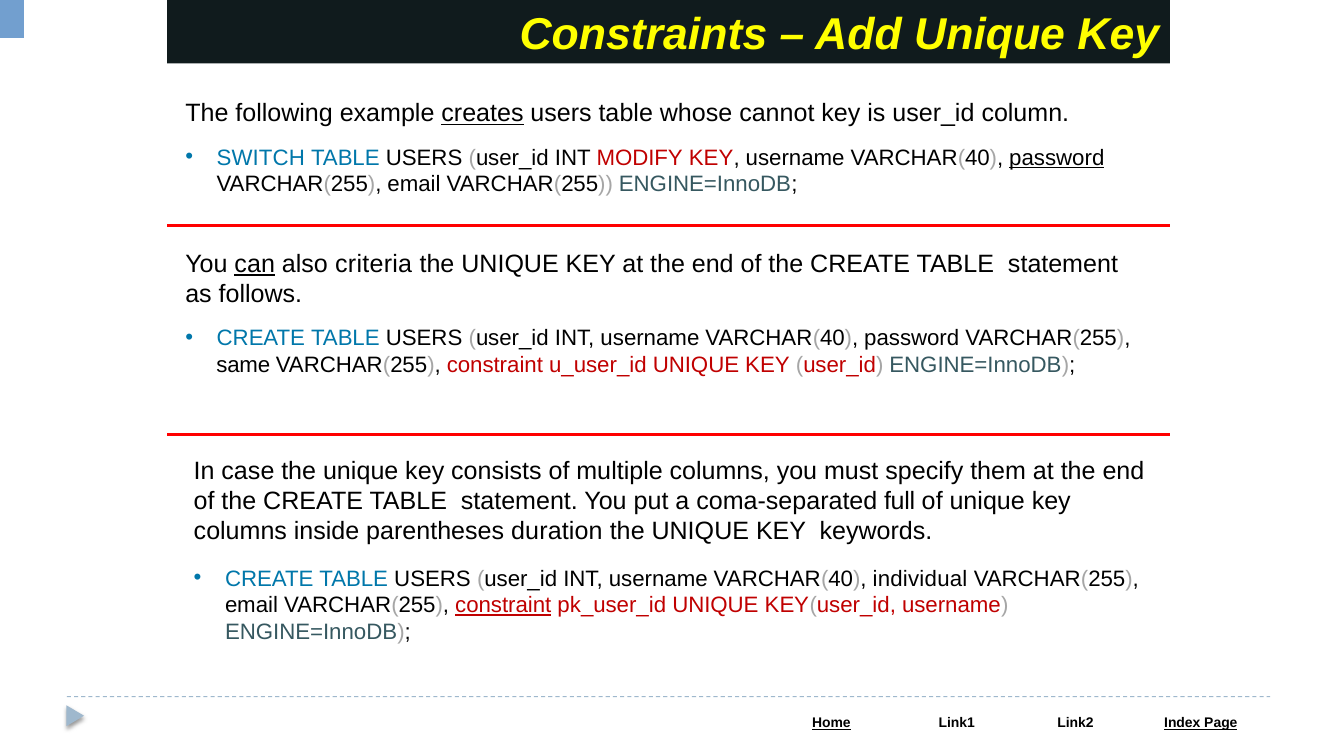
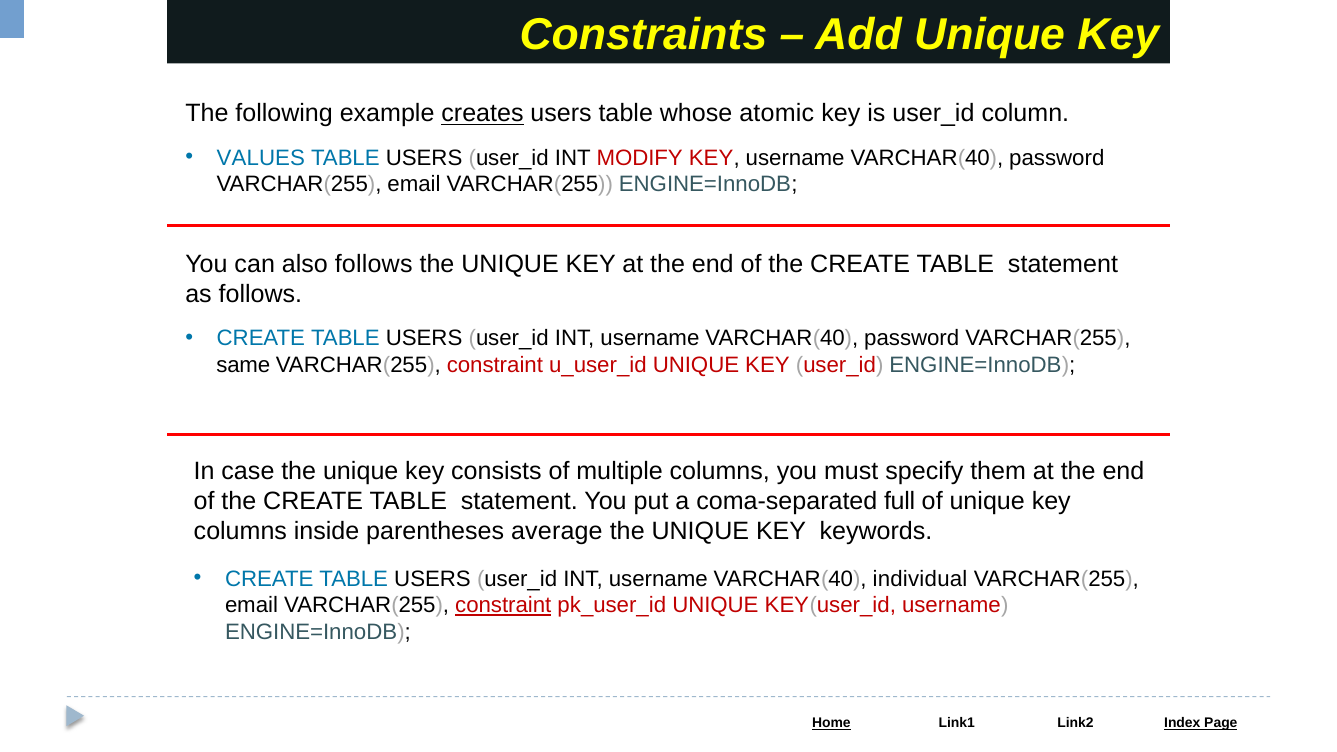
cannot: cannot -> atomic
SWITCH: SWITCH -> VALUES
password at (1057, 158) underline: present -> none
can underline: present -> none
also criteria: criteria -> follows
duration: duration -> average
